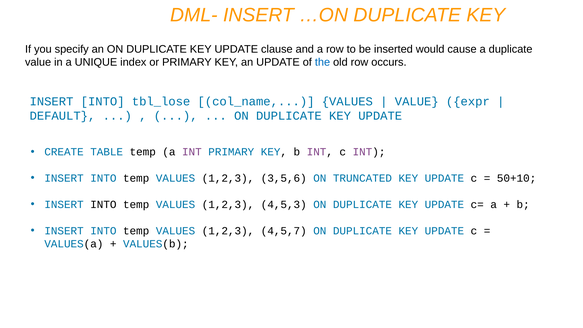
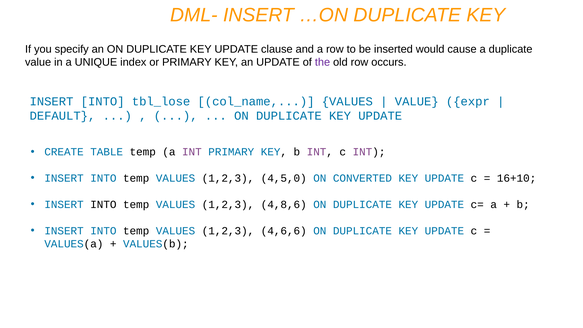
the colour: blue -> purple
3,5,6: 3,5,6 -> 4,5,0
TRUNCATED: TRUNCATED -> CONVERTED
50+10: 50+10 -> 16+10
4,5,3: 4,5,3 -> 4,8,6
4,5,7: 4,5,7 -> 4,6,6
